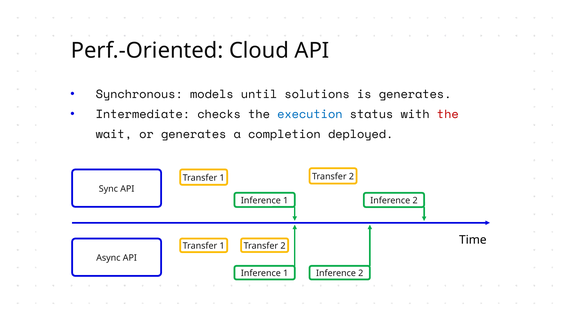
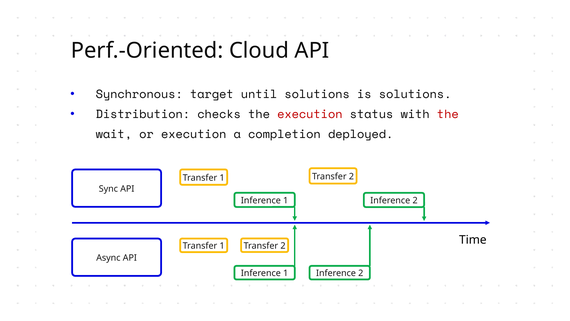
models: models -> target
is generates: generates -> solutions
Intermediate: Intermediate -> Distribution
execution at (310, 114) colour: blue -> red
or generates: generates -> execution
